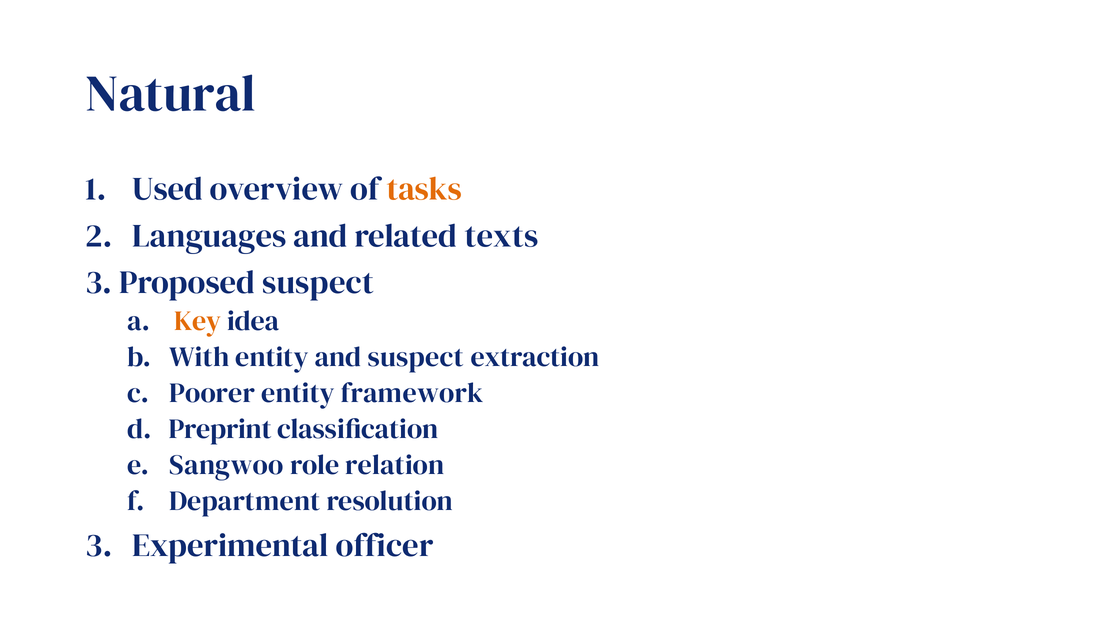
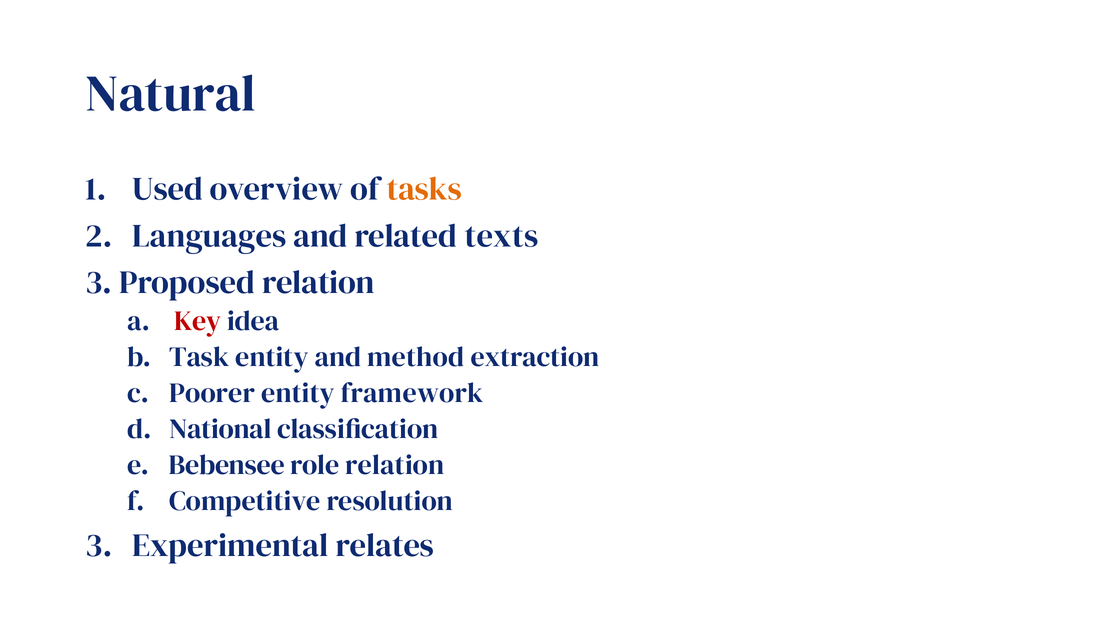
Proposed suspect: suspect -> relation
Key colour: orange -> red
With: With -> Task
and suspect: suspect -> method
Preprint: Preprint -> National
Sangwoo: Sangwoo -> Bebensee
Department: Department -> Competitive
officer: officer -> relates
